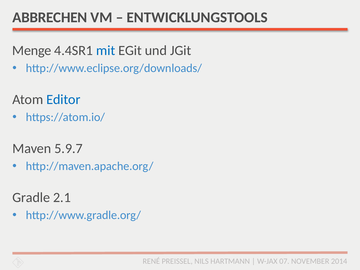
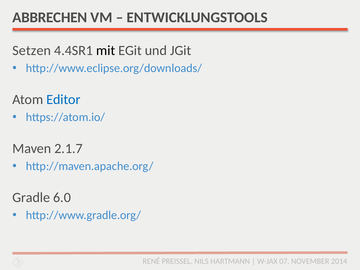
Menge: Menge -> Setzen
mit colour: blue -> black
5.9.7: 5.9.7 -> 2.1.7
2.1: 2.1 -> 6.0
